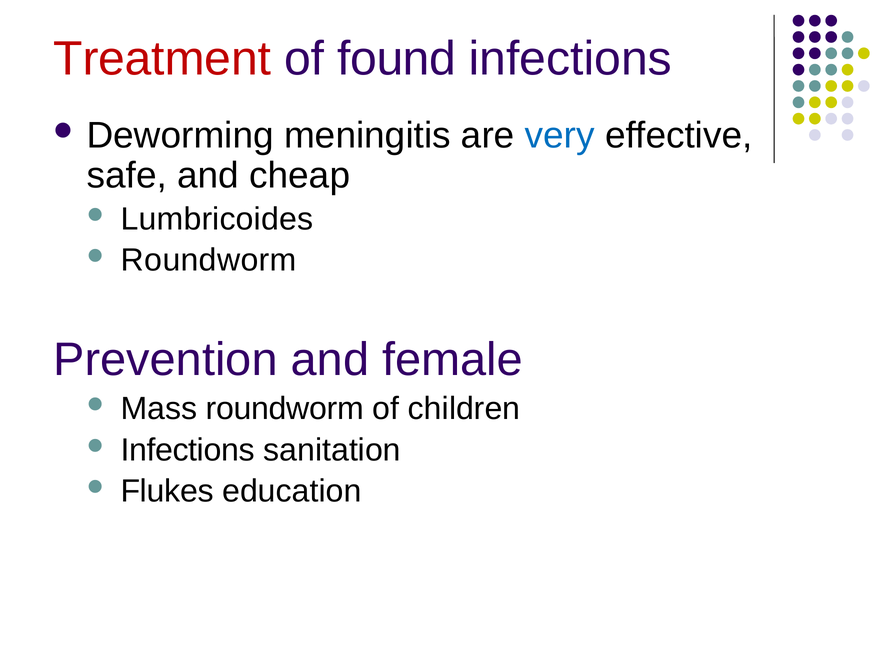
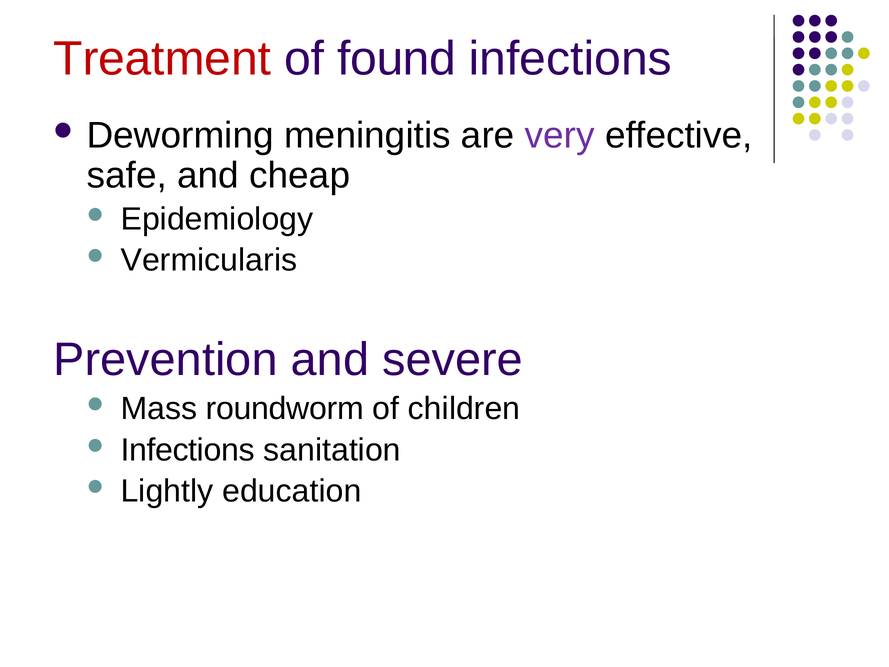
very colour: blue -> purple
Lumbricoides: Lumbricoides -> Epidemiology
Roundworm at (209, 260): Roundworm -> Vermicularis
female: female -> severe
Flukes: Flukes -> Lightly
